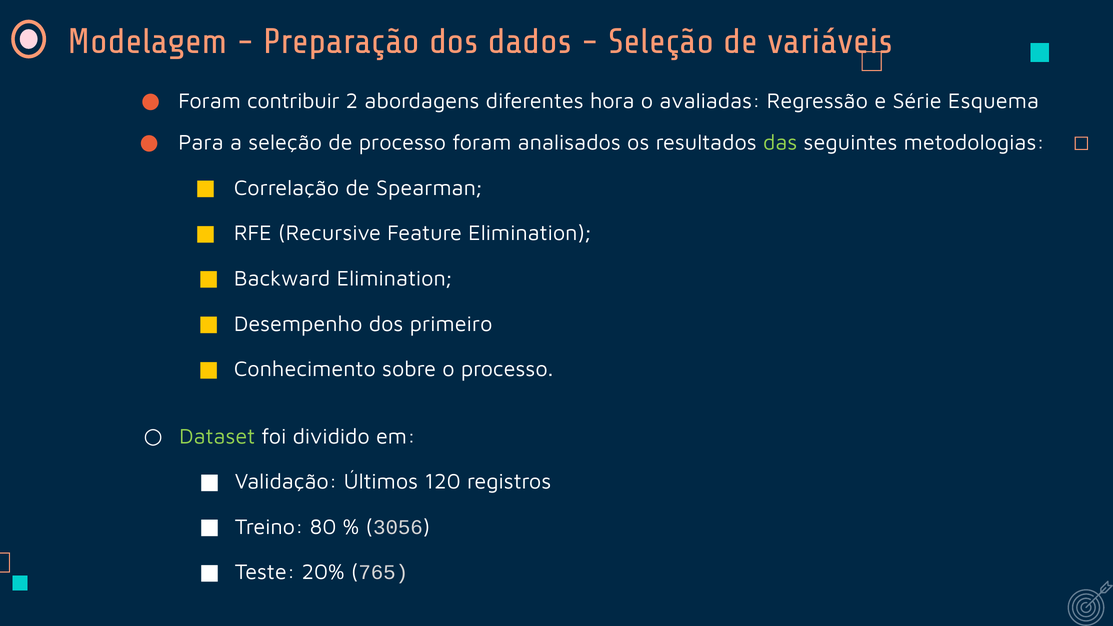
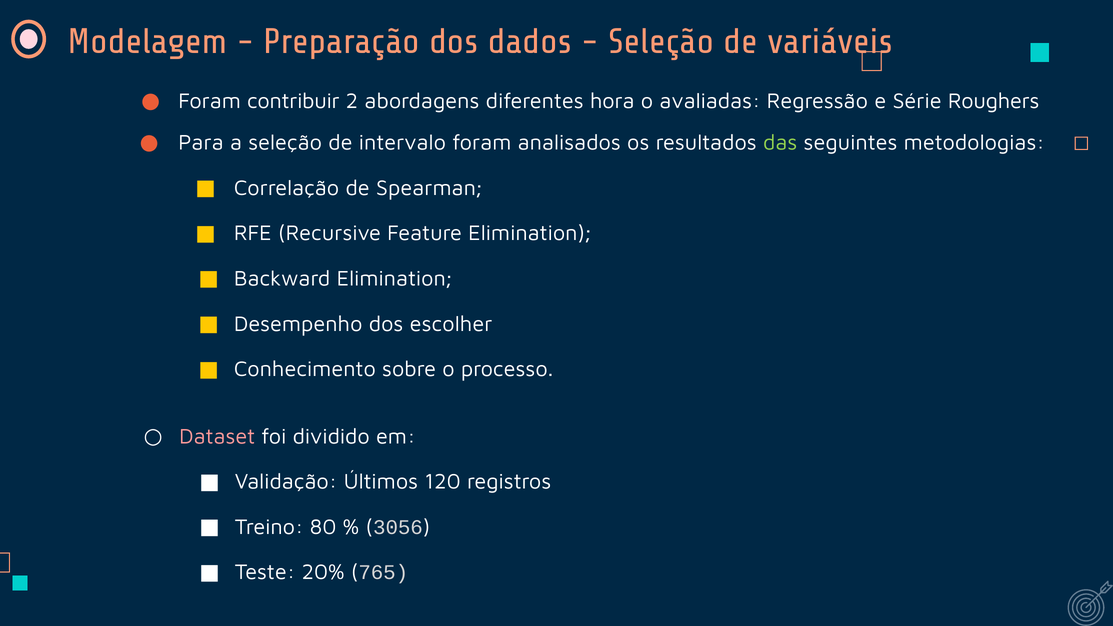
Esquema: Esquema -> Roughers
de processo: processo -> intervalo
primeiro: primeiro -> escolher
Dataset colour: light green -> pink
